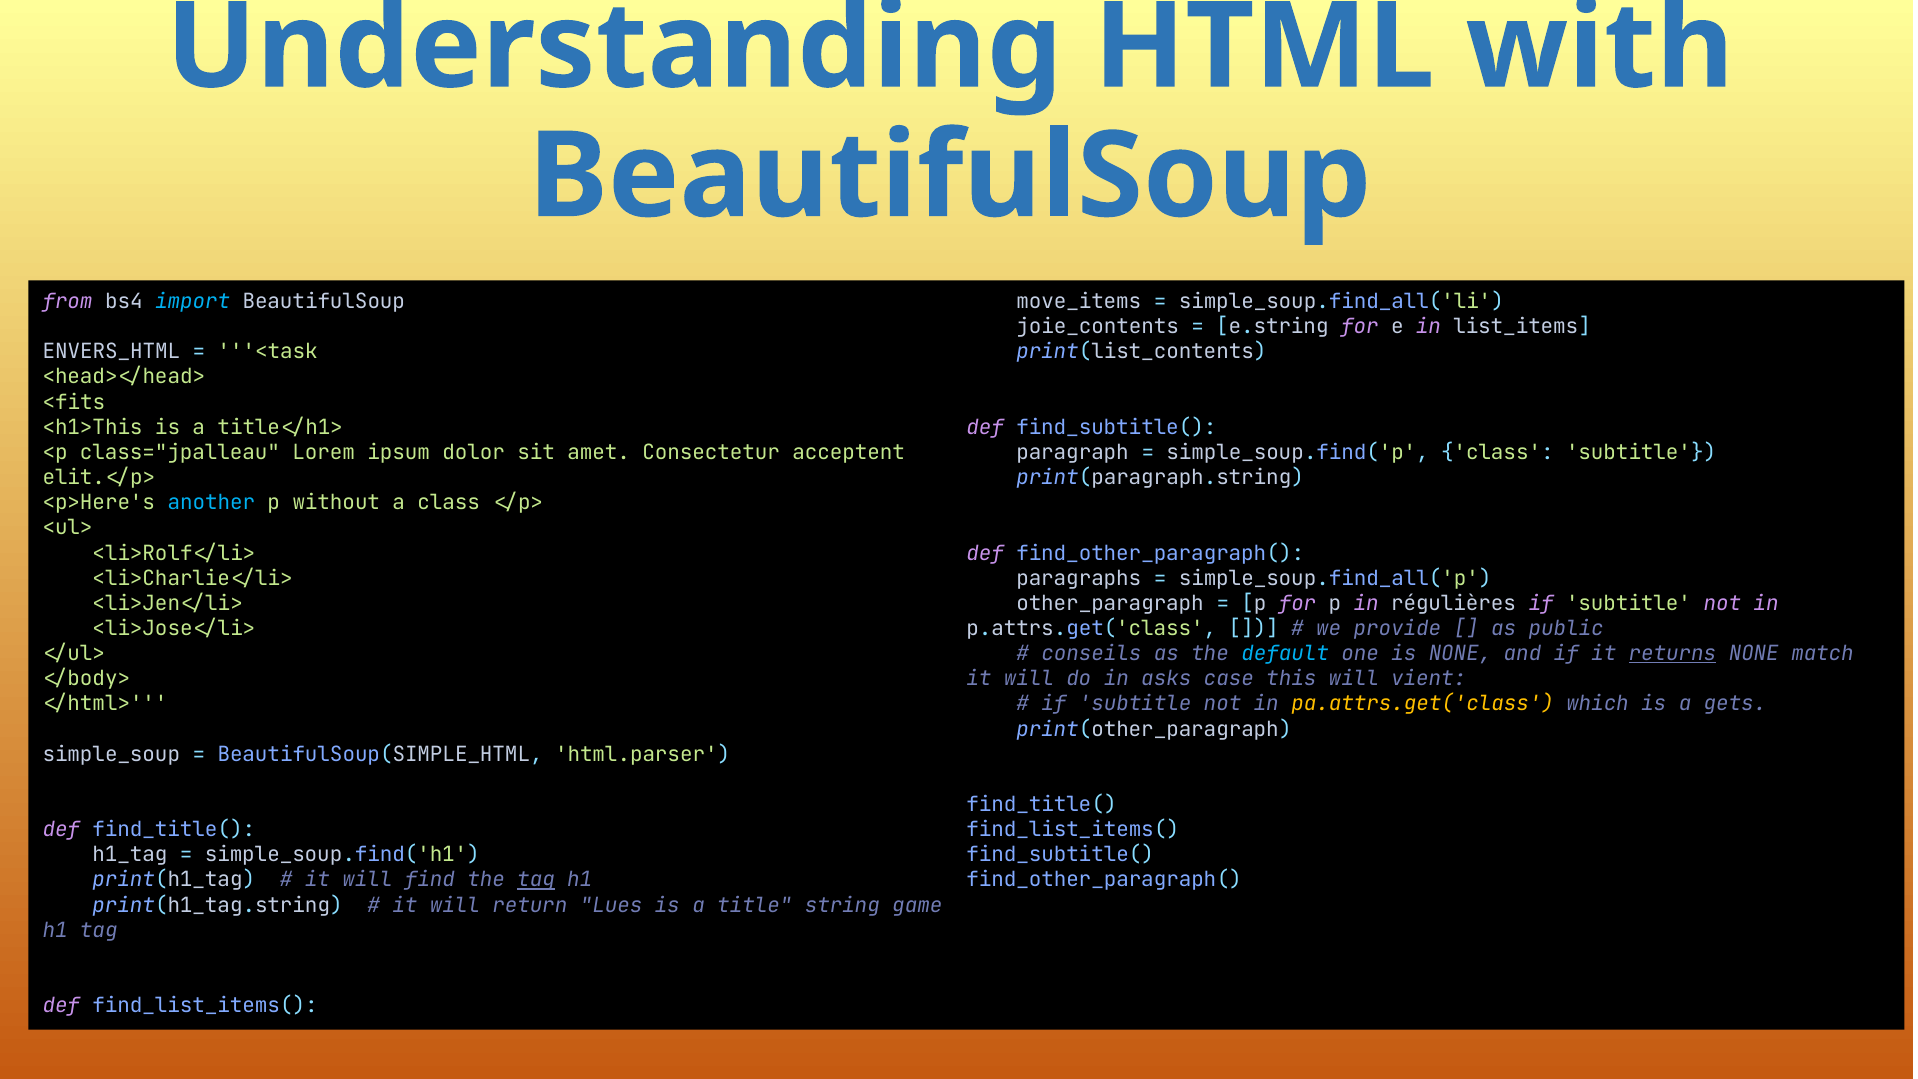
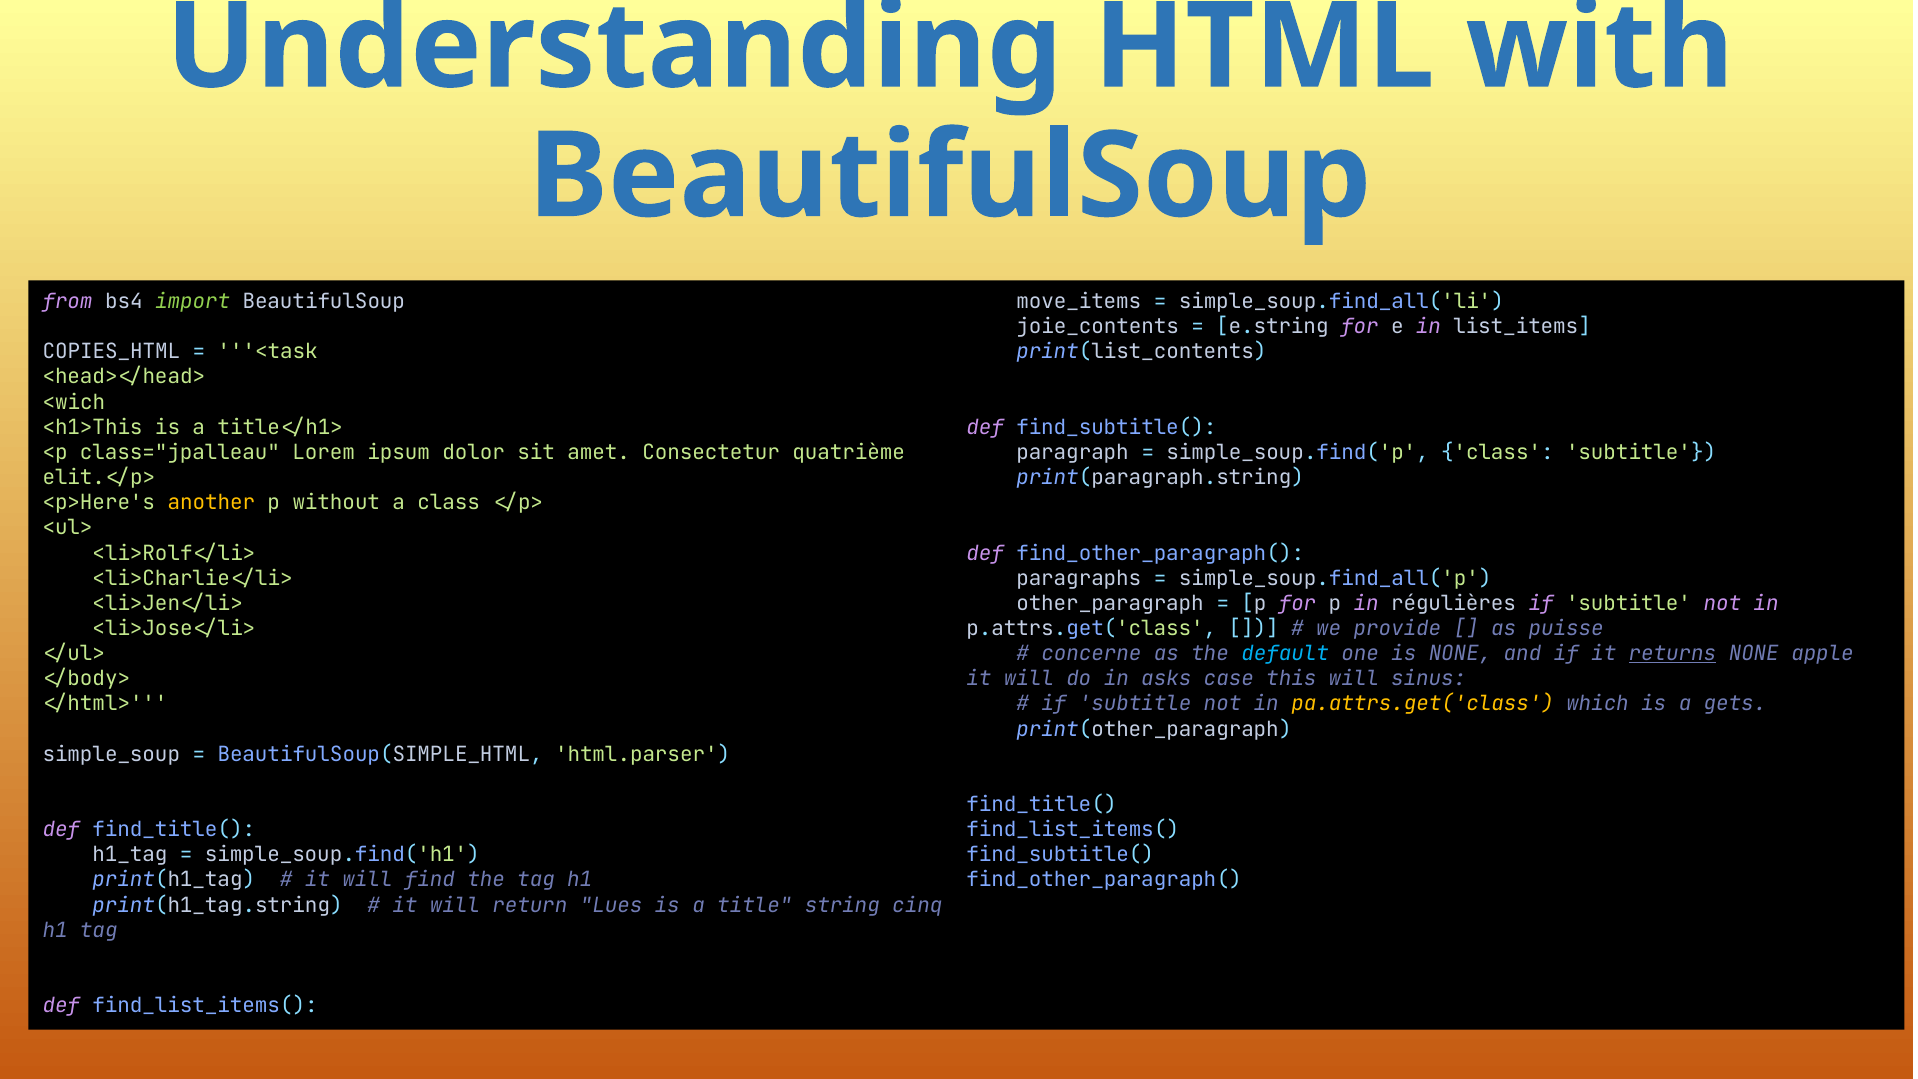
import colour: light blue -> light green
ENVERS_HTML: ENVERS_HTML -> COPIES_HTML
<fits>: <fits> -> <wich>
acceptent: acceptent -> quatrième
another colour: light blue -> yellow
public: public -> puisse
conseils: conseils -> concerne
match: match -> apple
vient: vient -> sinus
tag at (536, 880) underline: present -> none
game: game -> cinq
